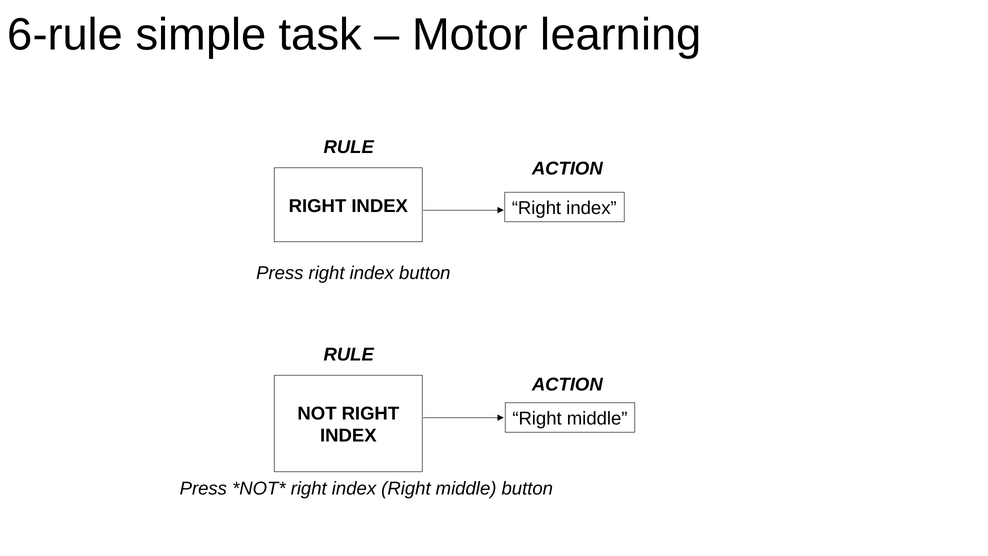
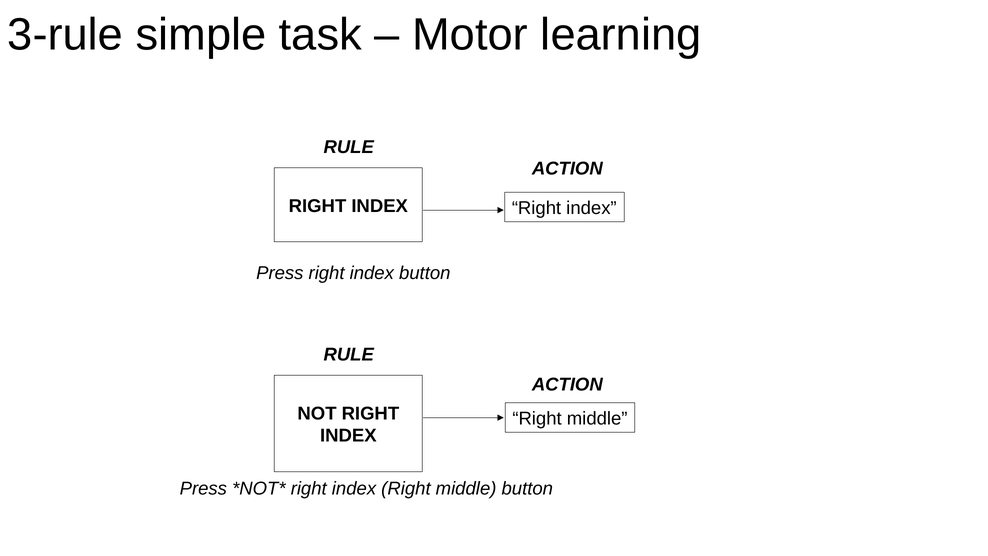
6-rule: 6-rule -> 3-rule
